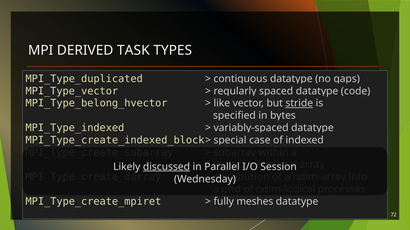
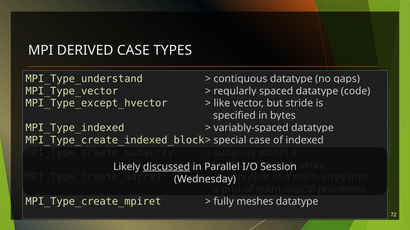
DERIVED TASK: TASK -> CASE
MPI_Type_duplicated: MPI_Type_duplicated -> MPI_Type_understand
MPI_Type_belong_hvector: MPI_Type_belong_hvector -> MPI_Type_except_hvector
stride underline: present -> none
